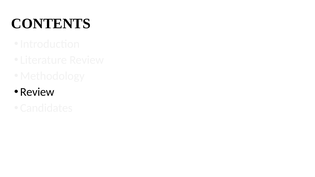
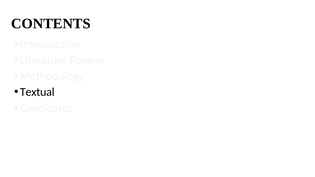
Review at (37, 92): Review -> Textual
